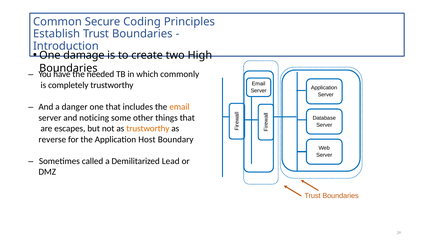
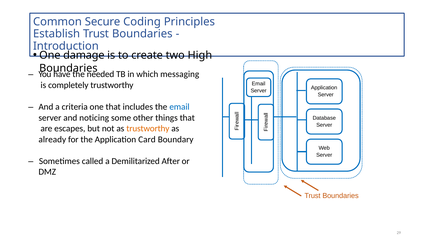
commonly: commonly -> messaging
danger: danger -> criteria
email at (179, 107) colour: orange -> blue
reverse: reverse -> already
Host: Host -> Card
Lead: Lead -> After
